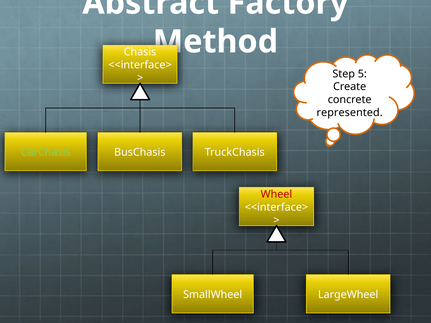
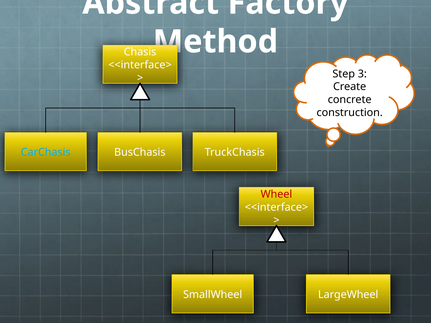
5: 5 -> 3
represented: represented -> construction
CarChasis colour: light green -> light blue
